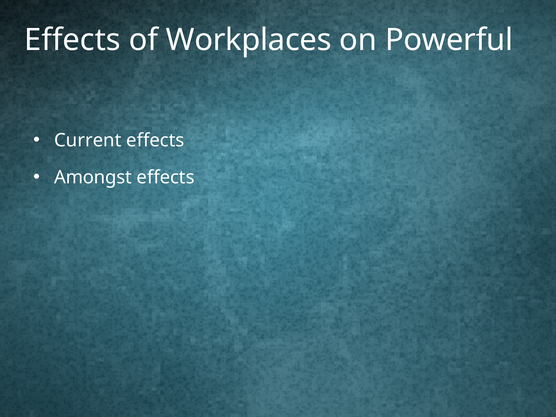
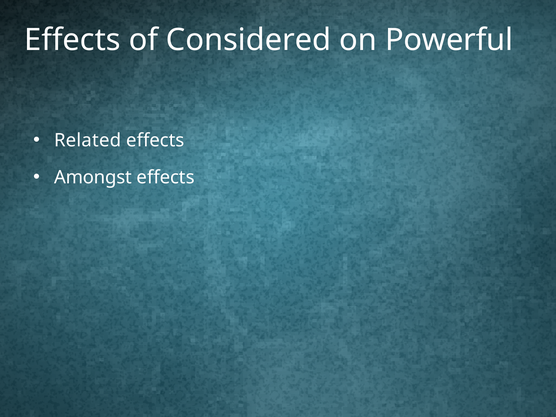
Workplaces: Workplaces -> Considered
Current: Current -> Related
